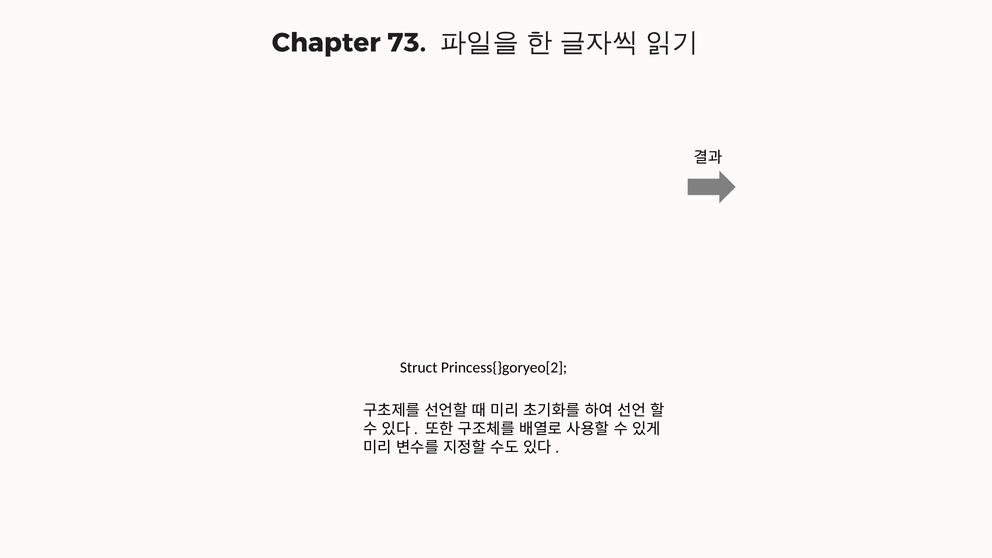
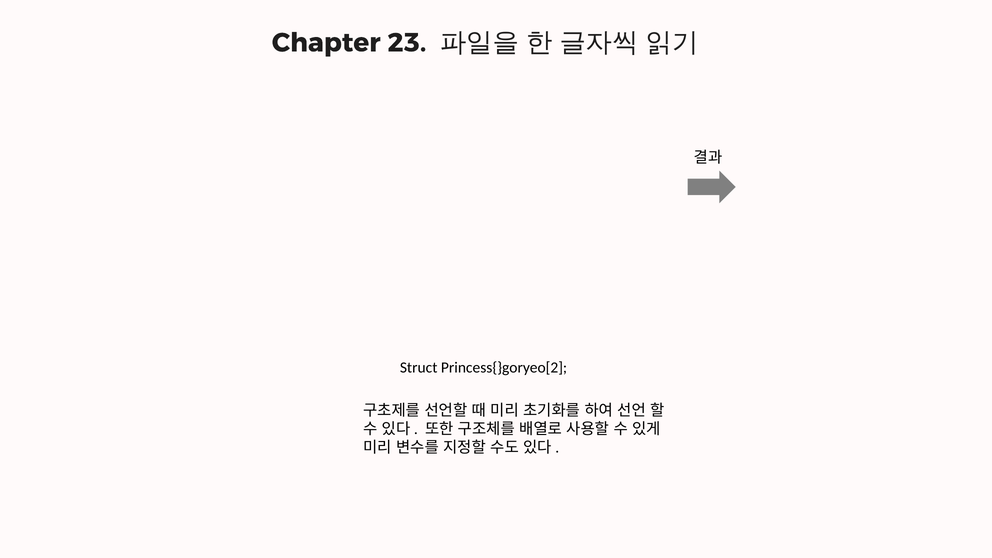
73: 73 -> 23
